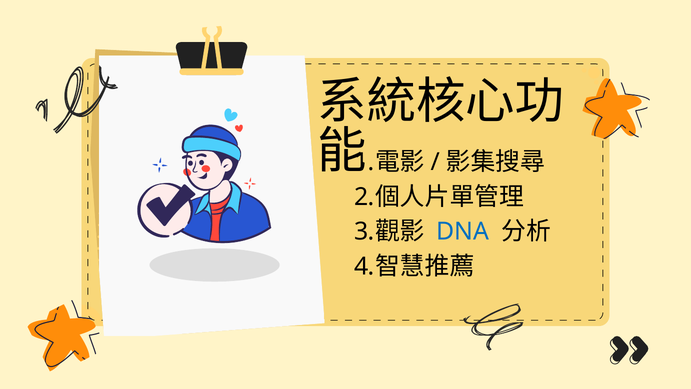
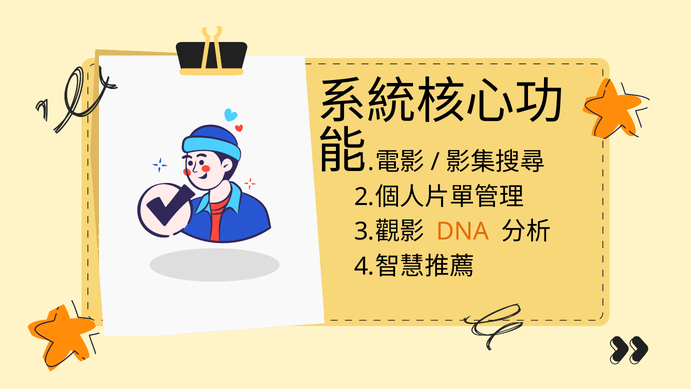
DNA colour: blue -> orange
